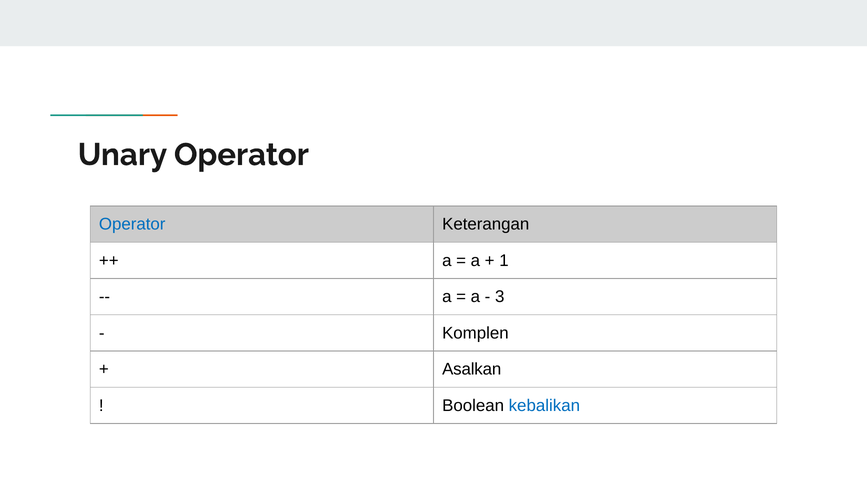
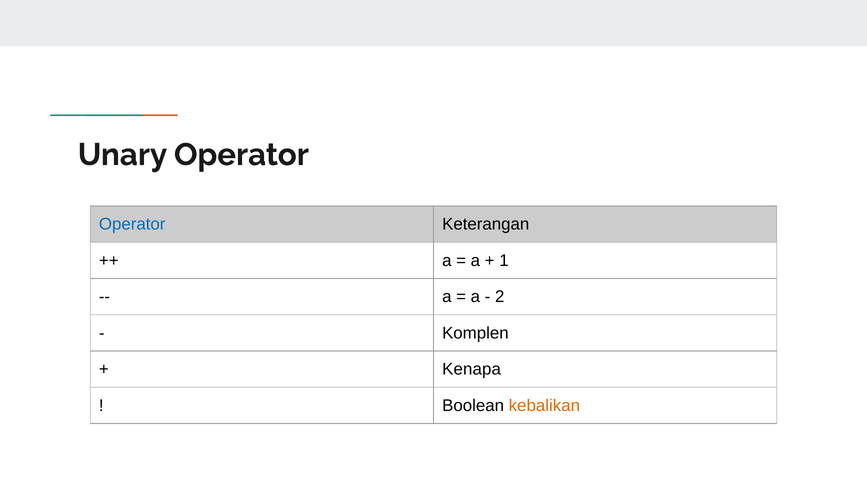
3: 3 -> 2
Asalkan: Asalkan -> Kenapa
kebalikan colour: blue -> orange
